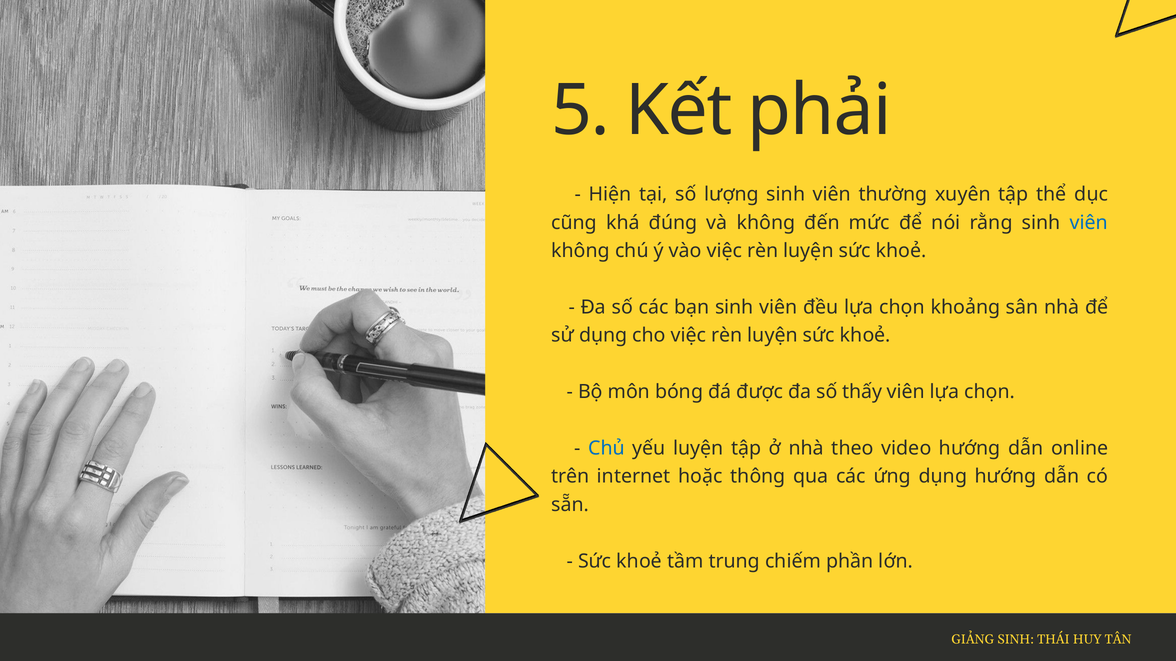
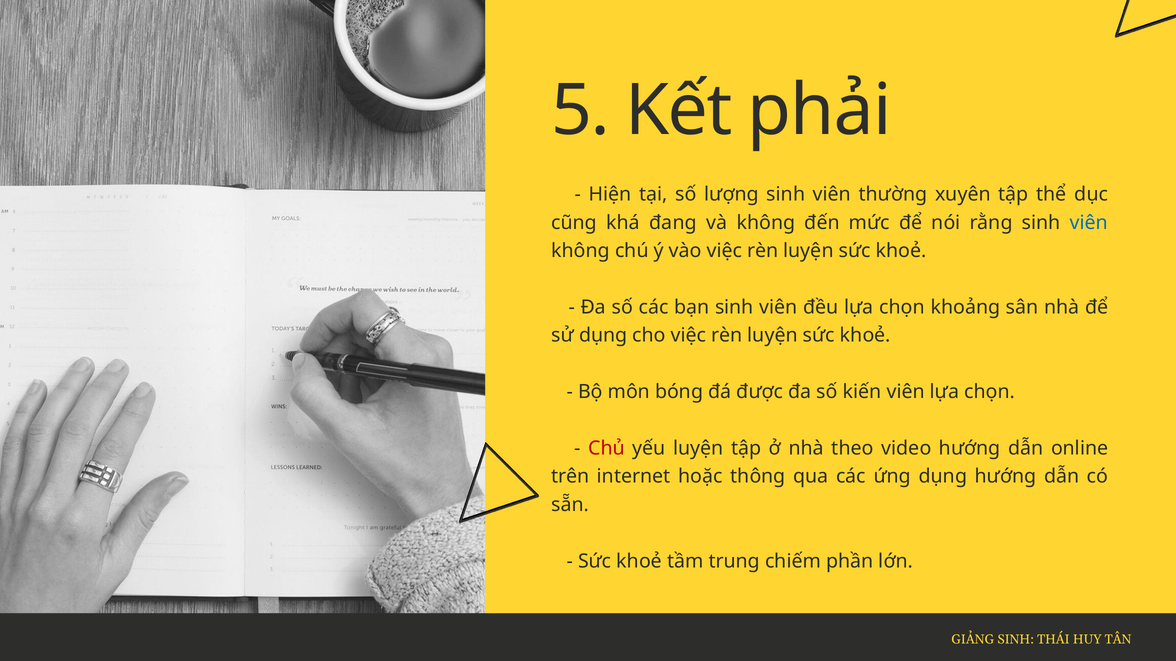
đúng: đúng -> đang
thấy: thấy -> kiến
Chủ colour: blue -> red
